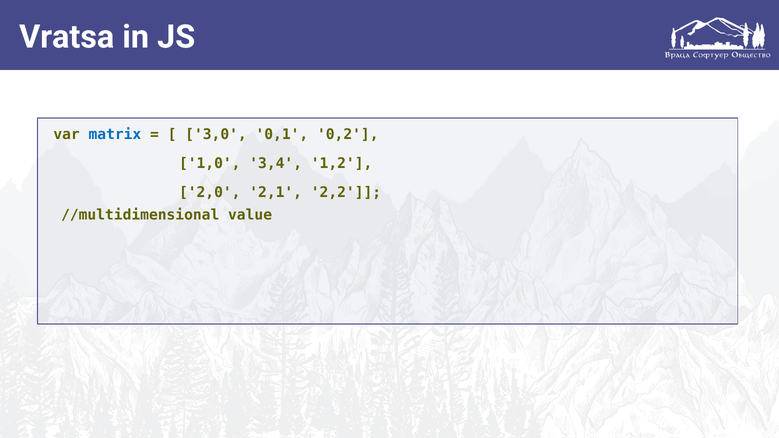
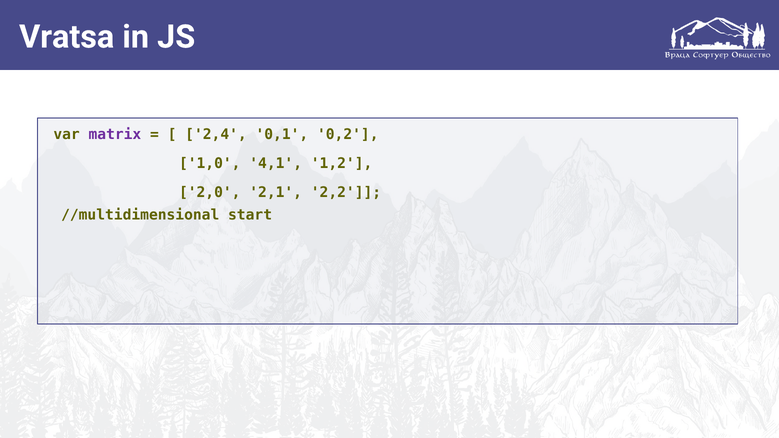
matrix colour: blue -> purple
3,0: 3,0 -> 2,4
3,4: 3,4 -> 4,1
value: value -> start
